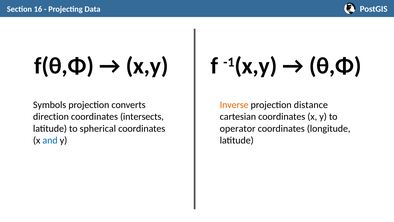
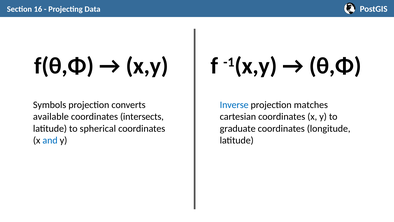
Inverse colour: orange -> blue
distance: distance -> matches
direction: direction -> available
operator: operator -> graduate
